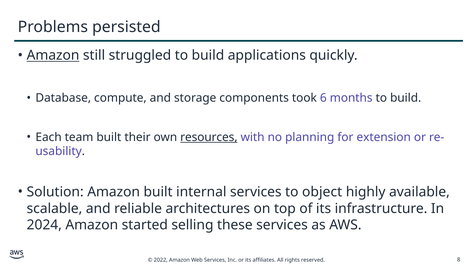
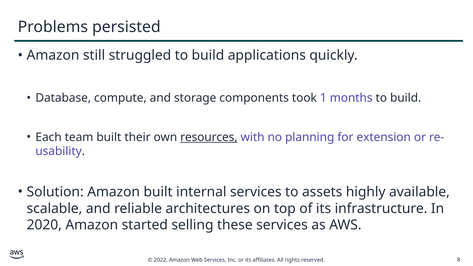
Amazon at (53, 55) underline: present -> none
6: 6 -> 1
object: object -> assets
2024: 2024 -> 2020
